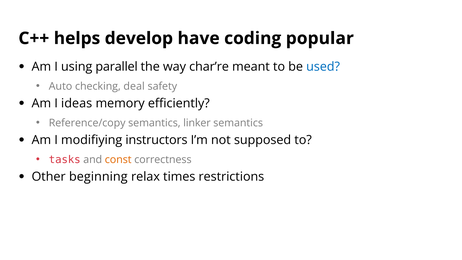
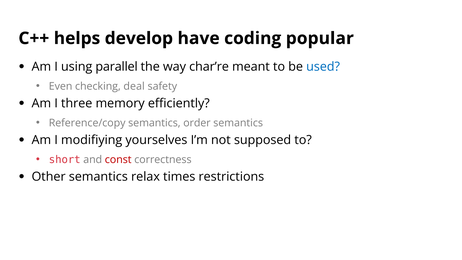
Auto: Auto -> Even
ideas: ideas -> three
linker: linker -> order
instructors: instructors -> yourselves
tasks: tasks -> short
const colour: orange -> red
Other beginning: beginning -> semantics
